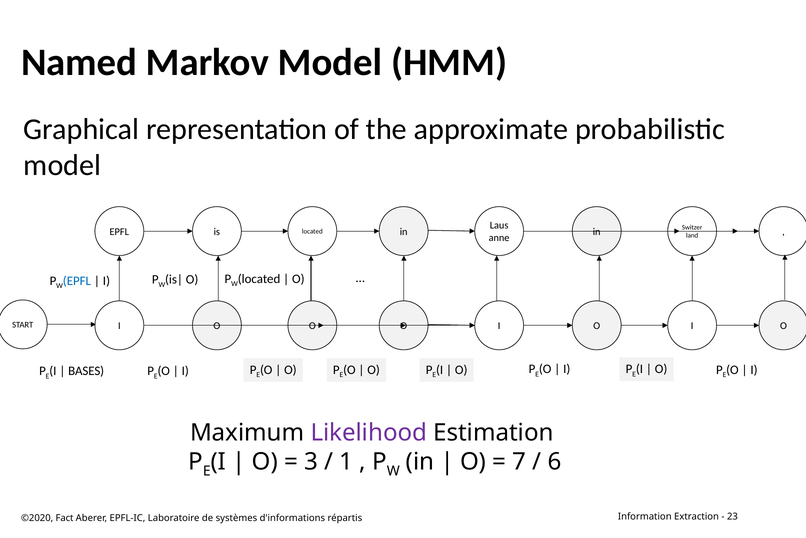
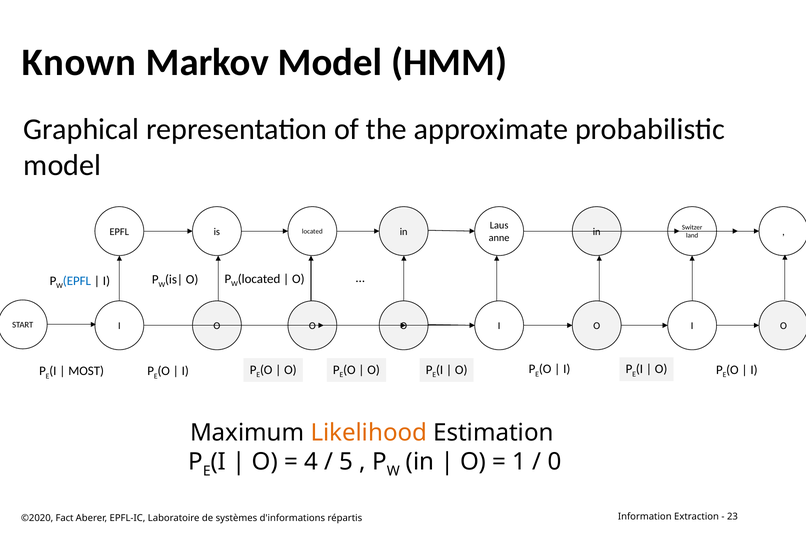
Named: Named -> Known
BASES: BASES -> MOST
Likelihood colour: purple -> orange
3: 3 -> 4
1: 1 -> 5
7: 7 -> 1
6: 6 -> 0
